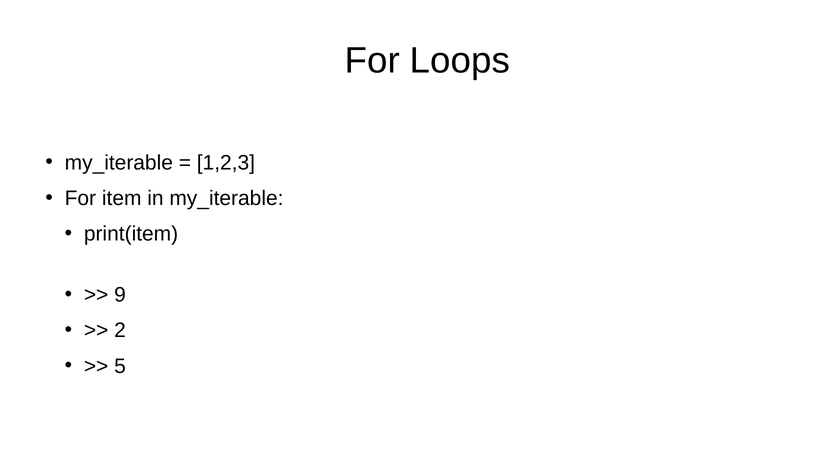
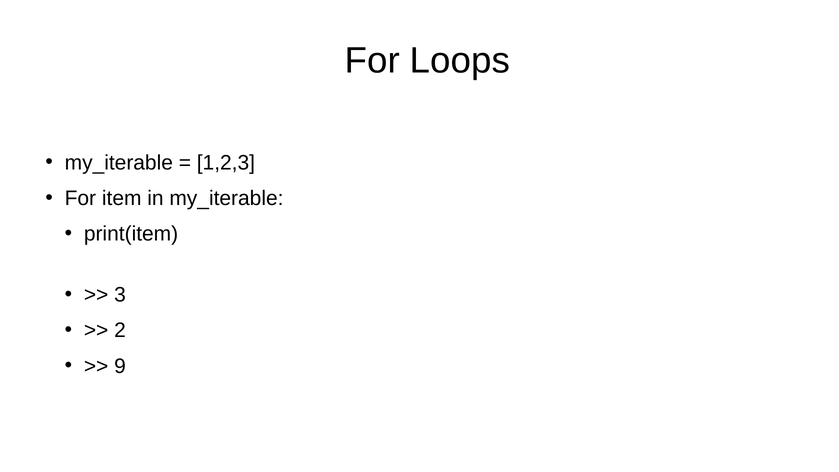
9: 9 -> 3
5: 5 -> 9
